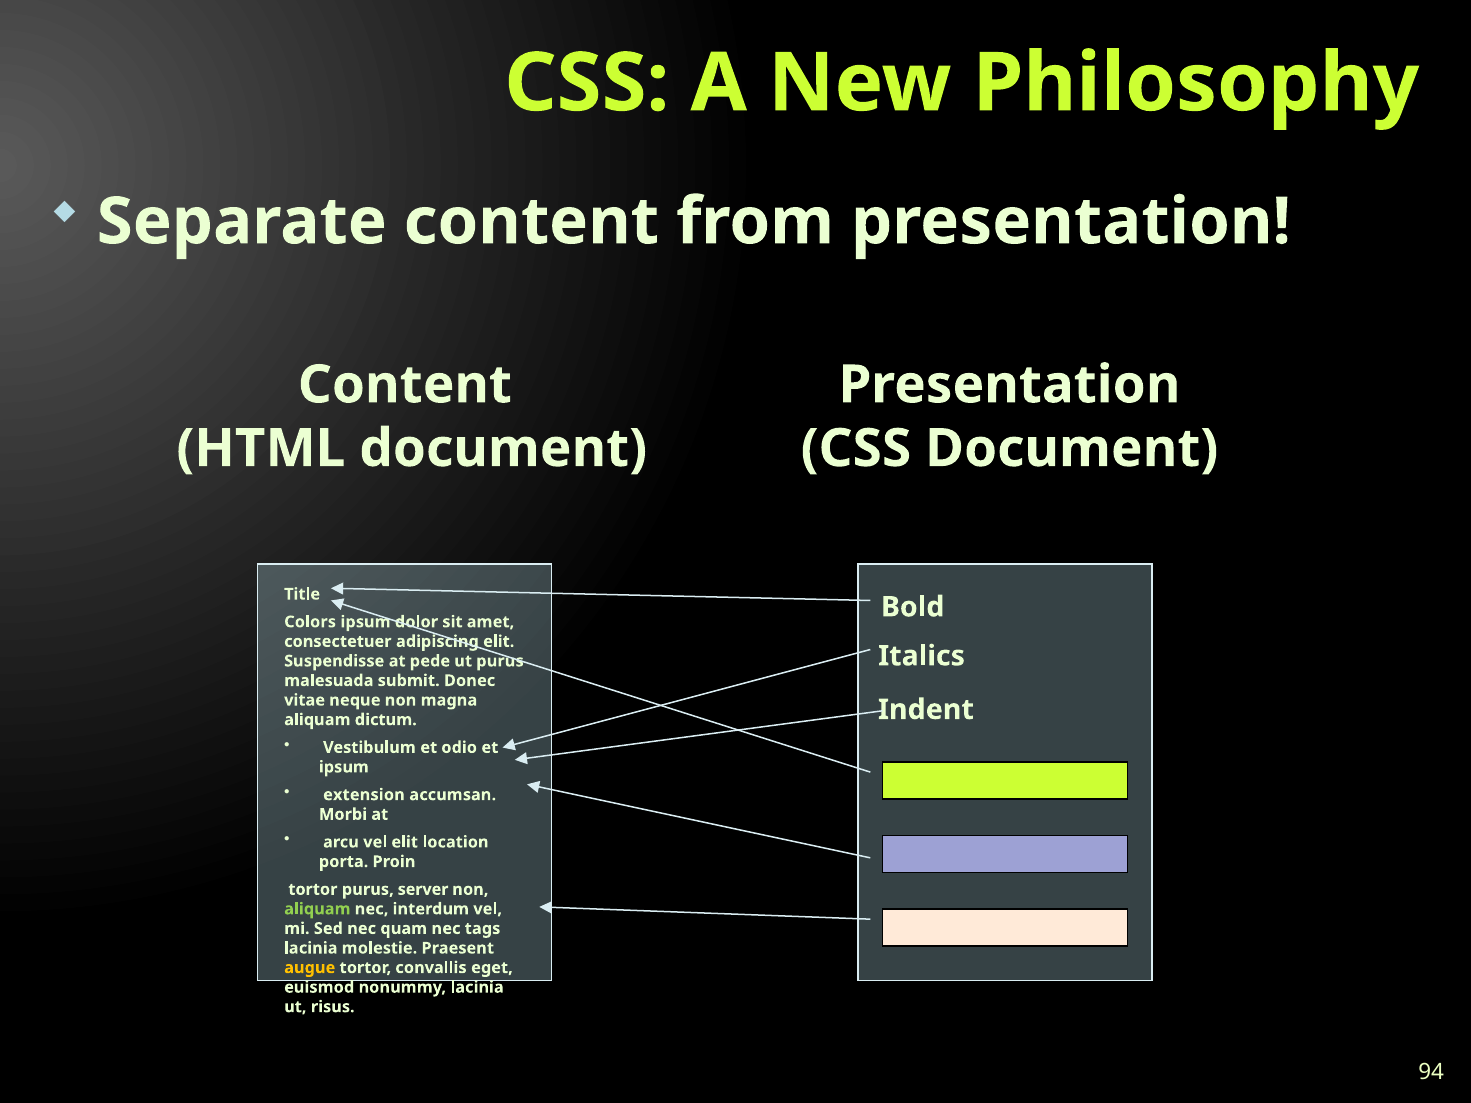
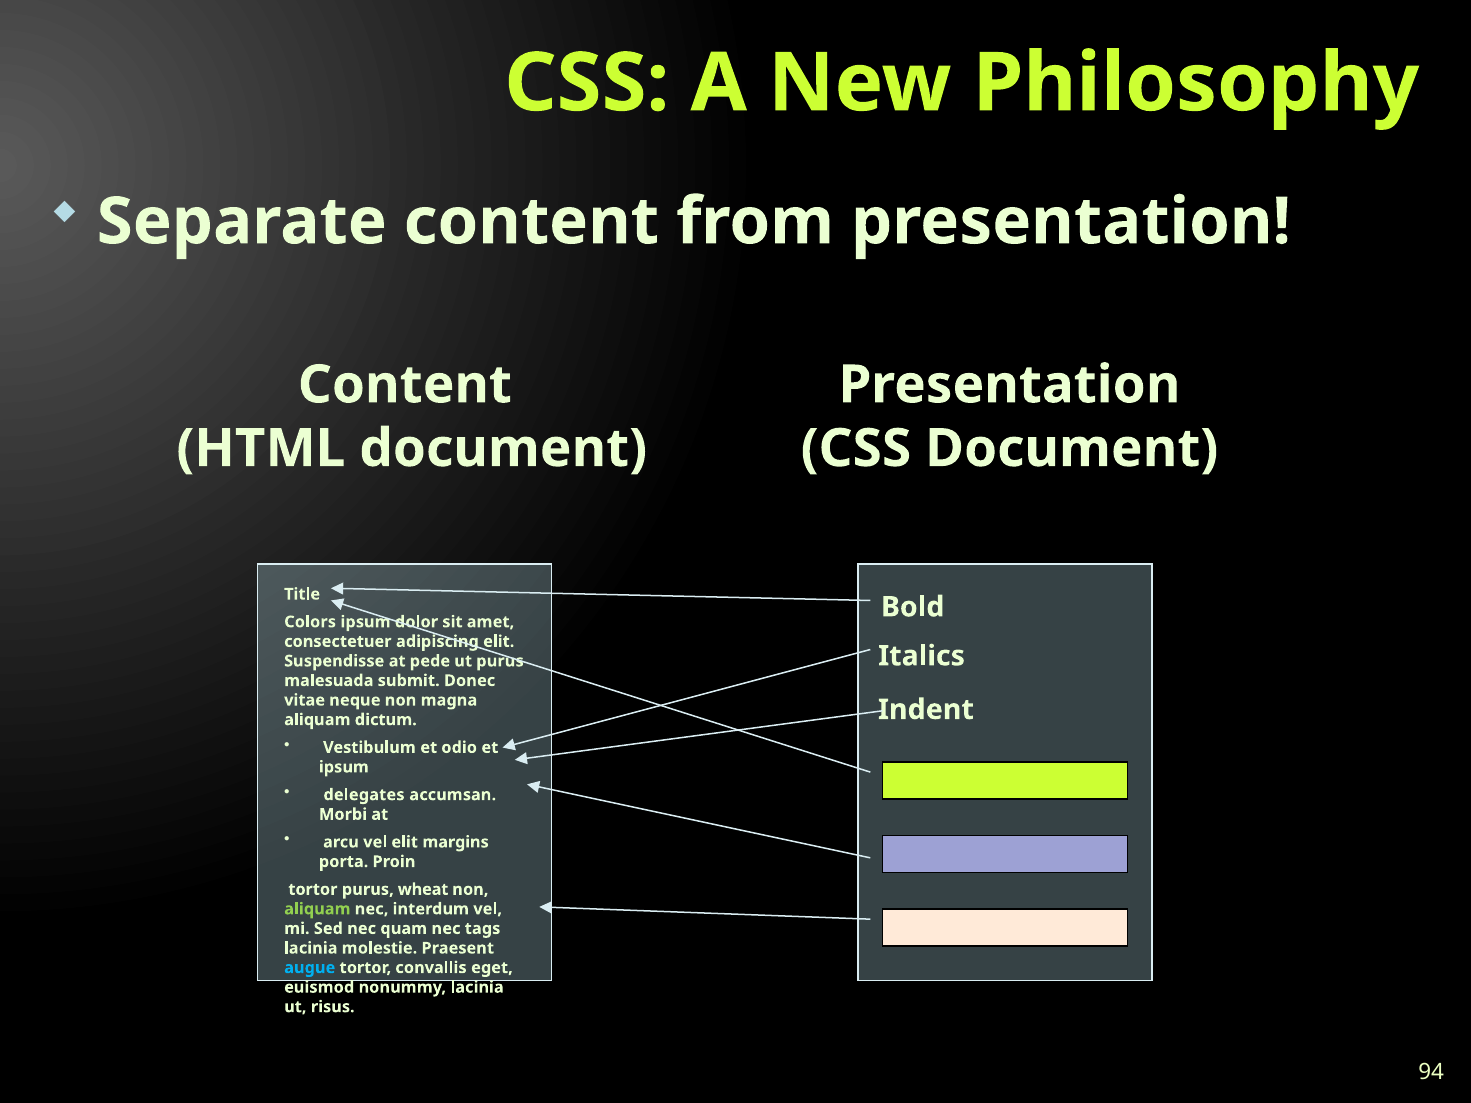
extension: extension -> delegates
location: location -> margins
server: server -> wheat
augue colour: yellow -> light blue
